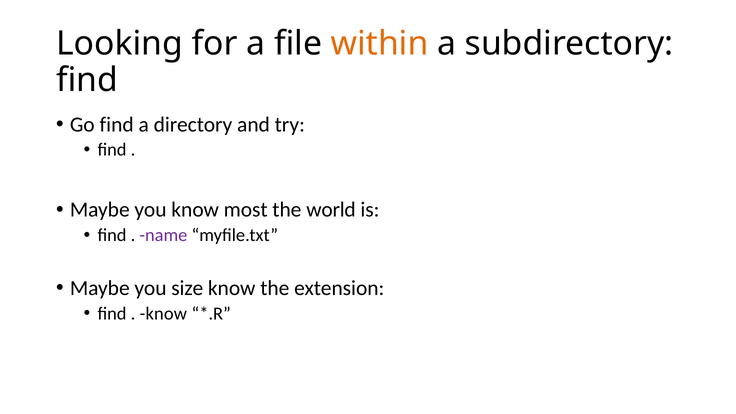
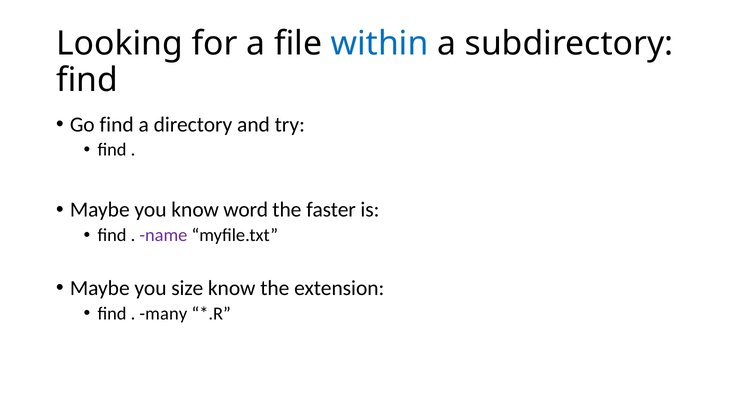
within colour: orange -> blue
most: most -> word
world: world -> faster
know at (163, 313): know -> many
